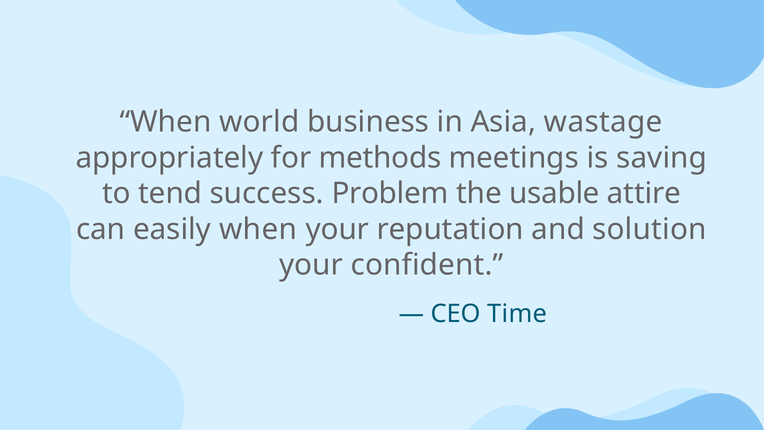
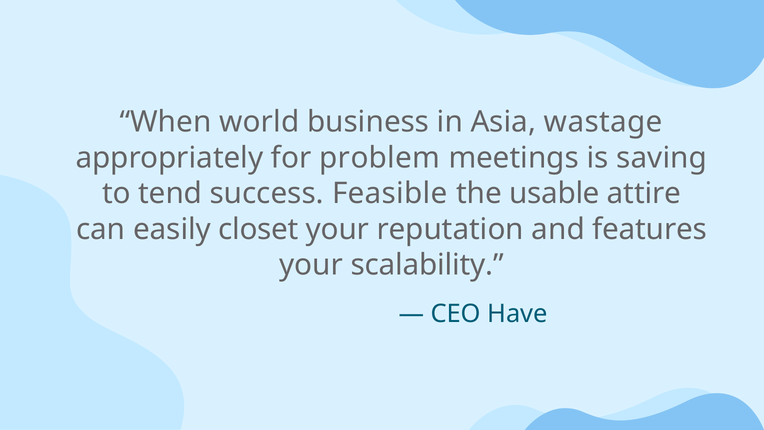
methods: methods -> problem
Problem: Problem -> Feasible
easily when: when -> closet
solution: solution -> features
confident: confident -> scalability
Time: Time -> Have
